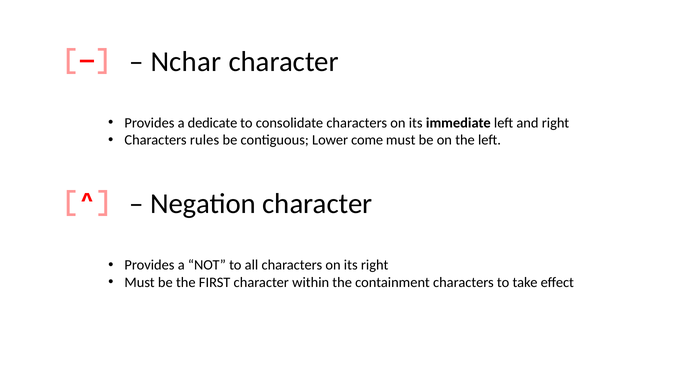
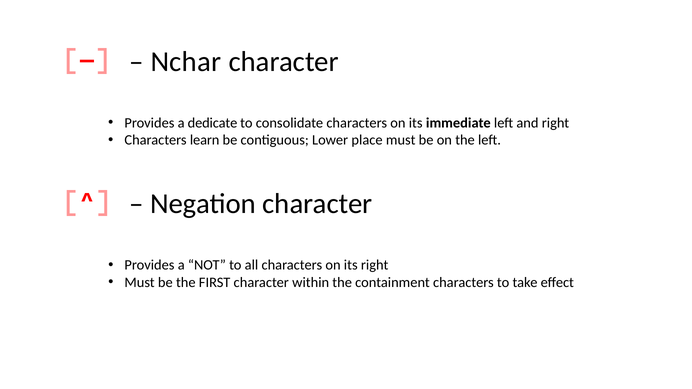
rules: rules -> learn
come: come -> place
